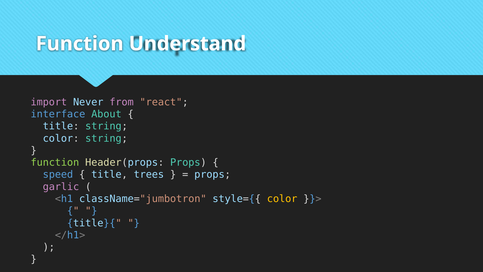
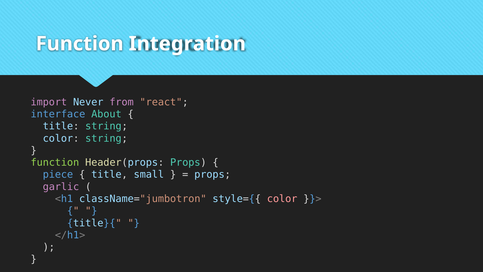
Understand: Understand -> Integration
speed: speed -> piece
trees: trees -> small
color at (282, 199) colour: yellow -> pink
